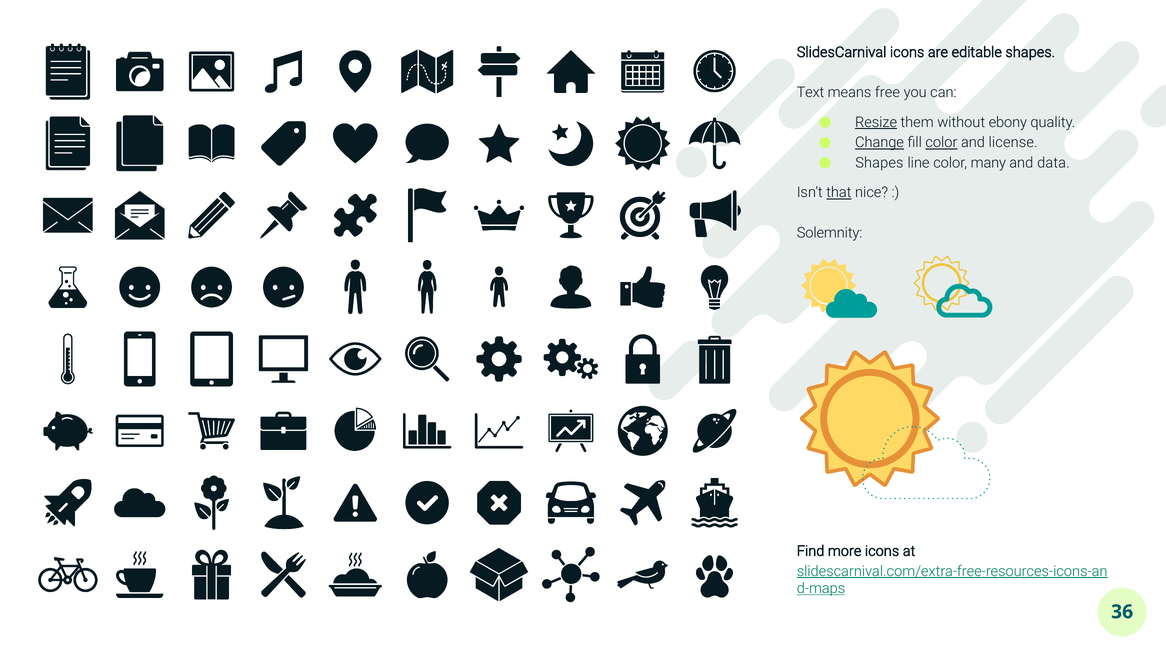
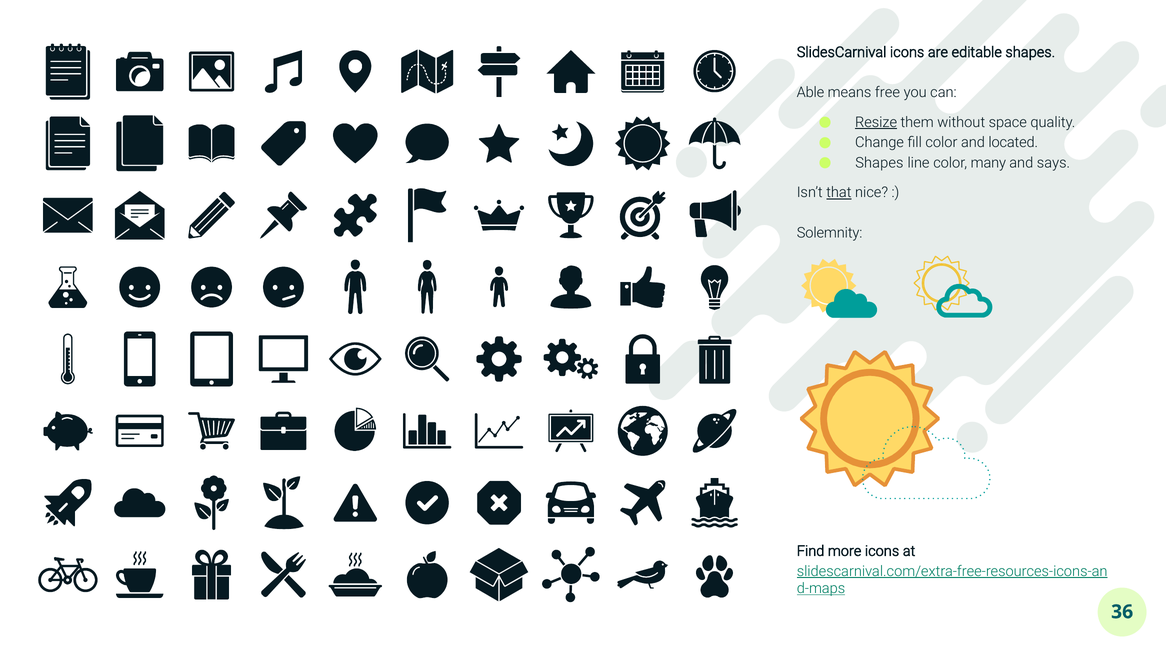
Text: Text -> Able
ebony: ebony -> space
Change underline: present -> none
color at (941, 143) underline: present -> none
license: license -> located
data: data -> says
